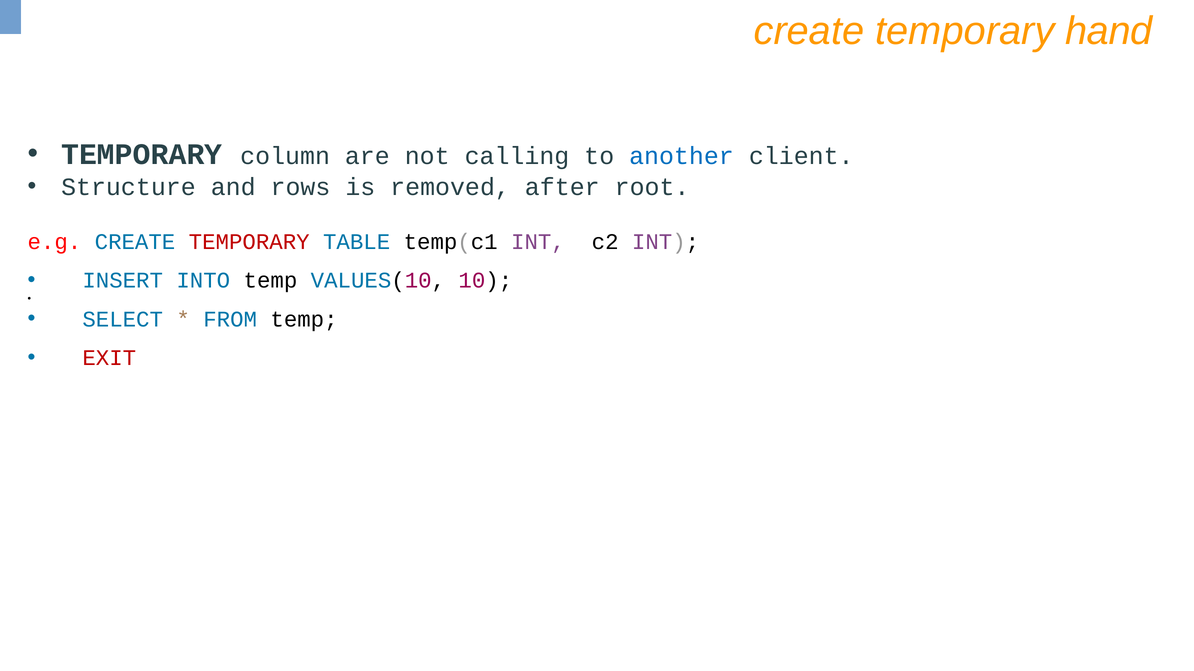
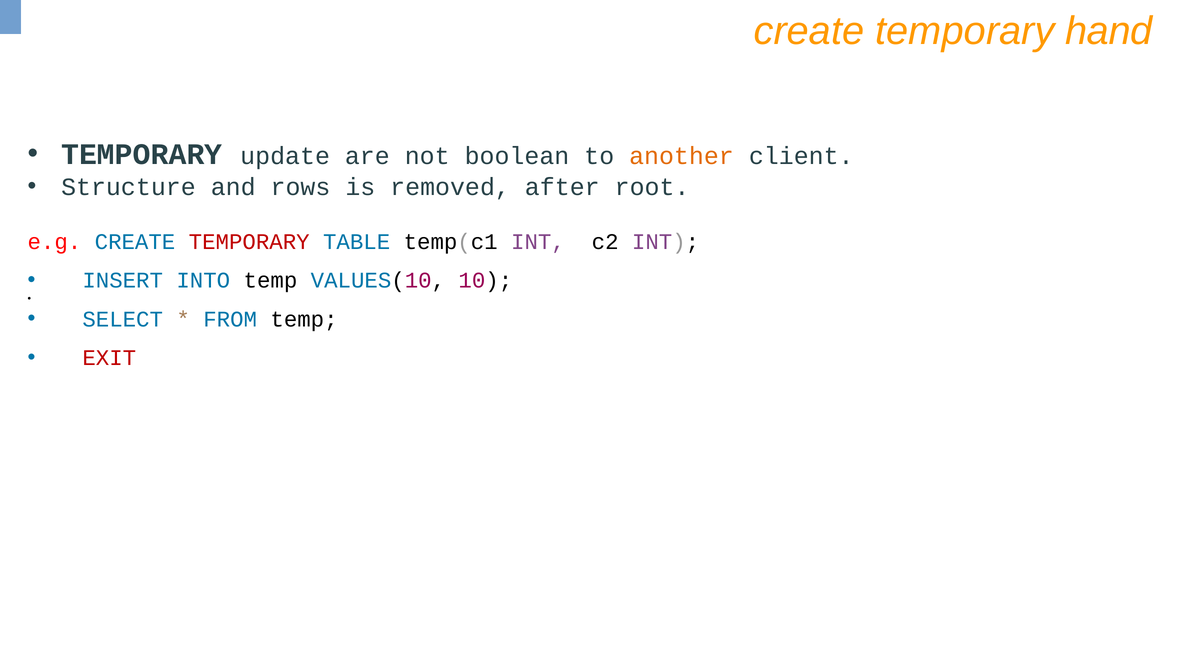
column: column -> update
calling: calling -> boolean
another colour: blue -> orange
